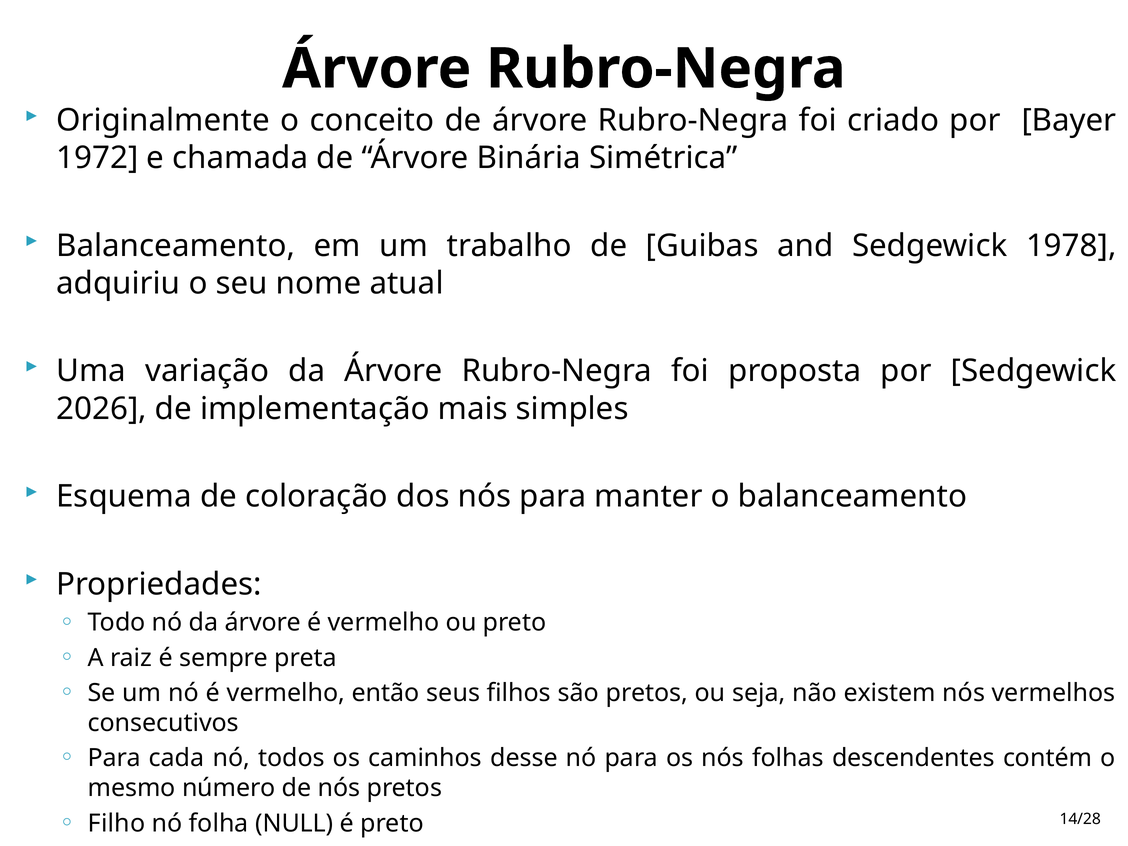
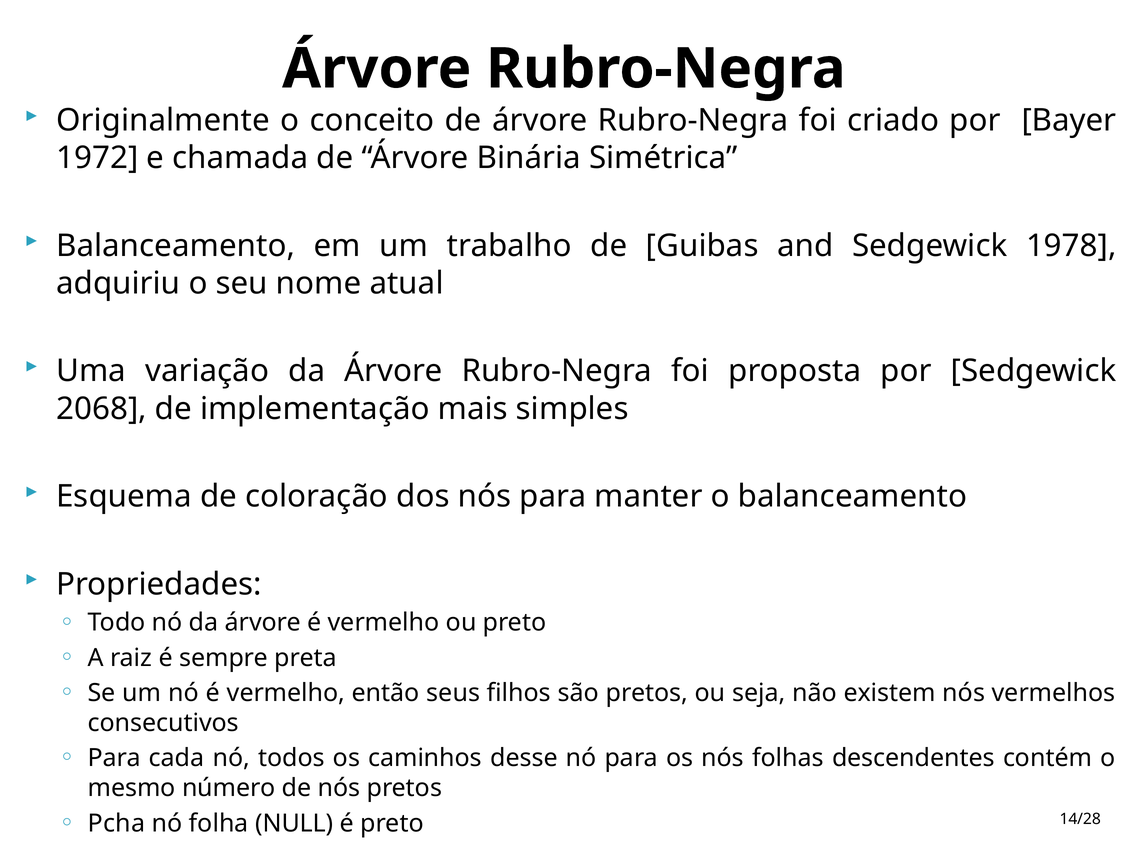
2026: 2026 -> 2068
Filho: Filho -> Pcha
